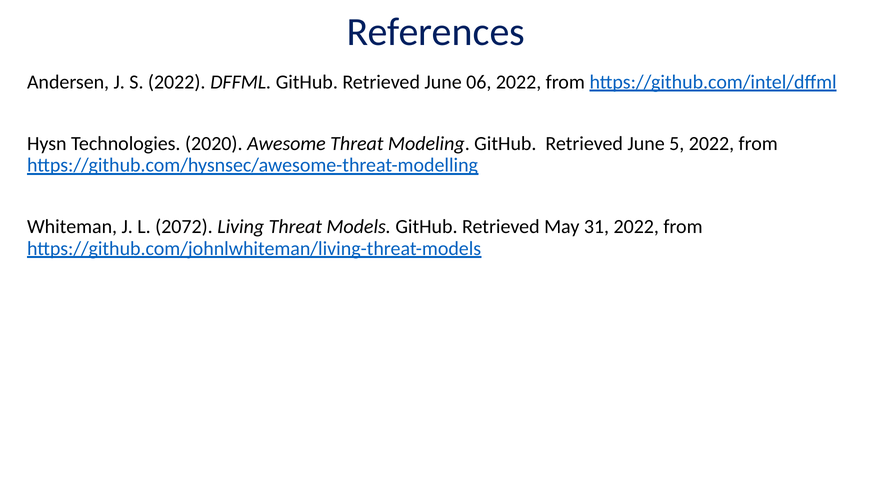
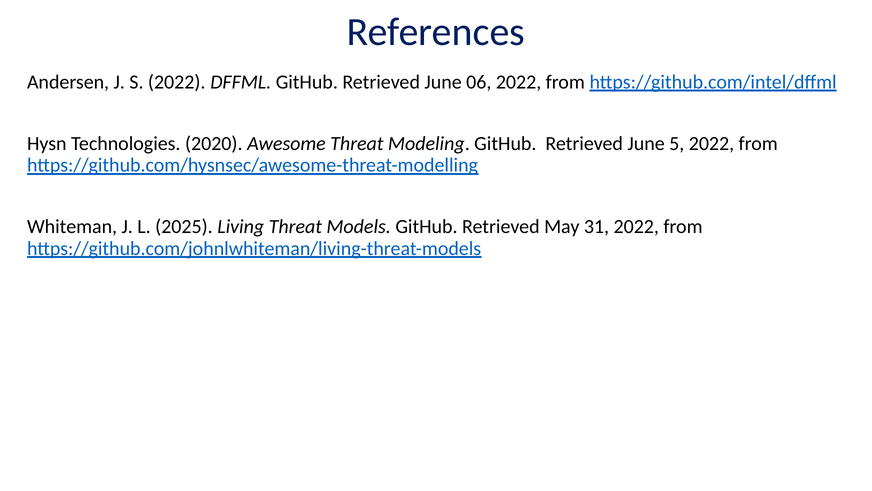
2072: 2072 -> 2025
